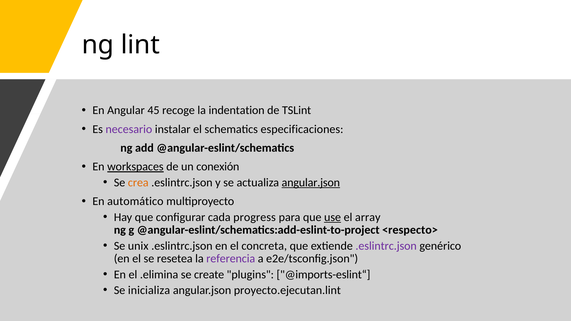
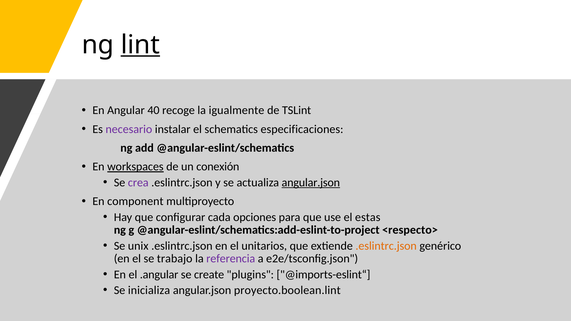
lint underline: none -> present
45: 45 -> 40
indentation: indentation -> igualmente
crea colour: orange -> purple
automático: automático -> component
progress: progress -> opciones
use underline: present -> none
array: array -> estas
concreta: concreta -> unitarios
.eslintrc.json at (386, 246) colour: purple -> orange
resetea: resetea -> trabajo
.elimina: .elimina -> .angular
proyecto.ejecutan.lint: proyecto.ejecutan.lint -> proyecto.boolean.lint
